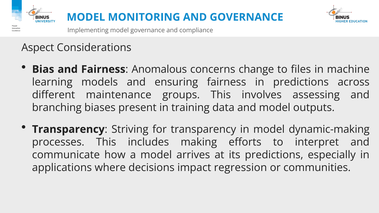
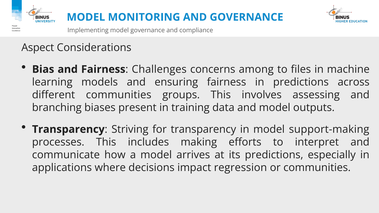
Anomalous: Anomalous -> Challenges
change: change -> among
different maintenance: maintenance -> communities
dynamic-making: dynamic-making -> support-making
